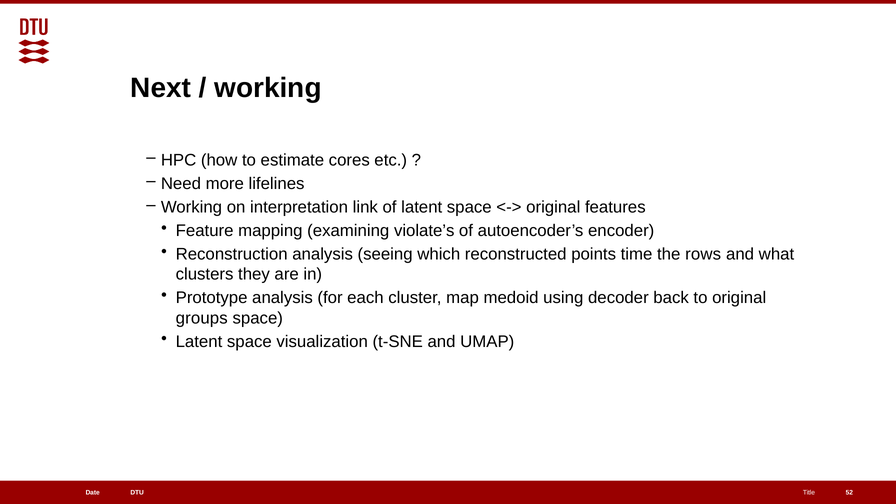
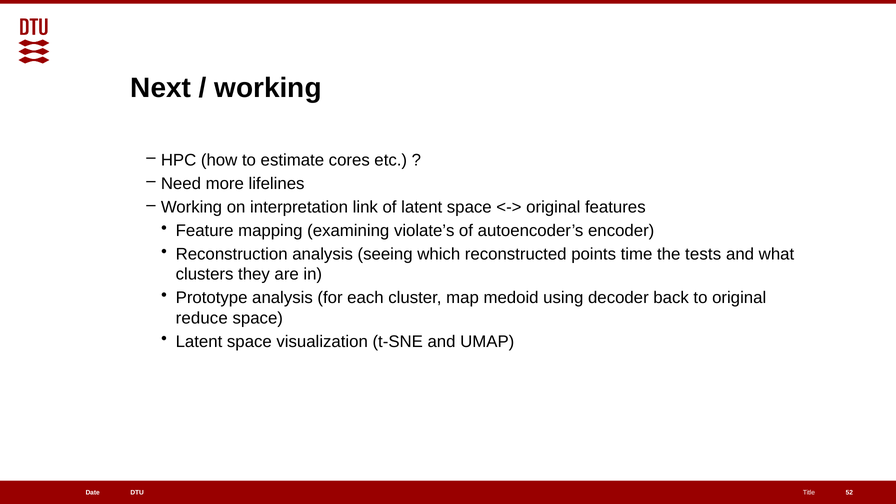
rows: rows -> tests
groups: groups -> reduce
